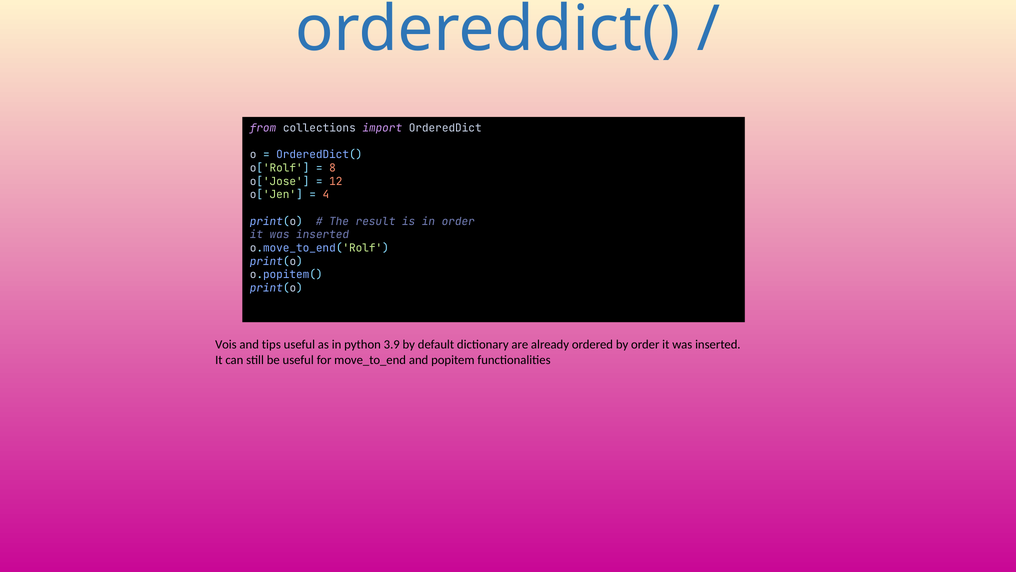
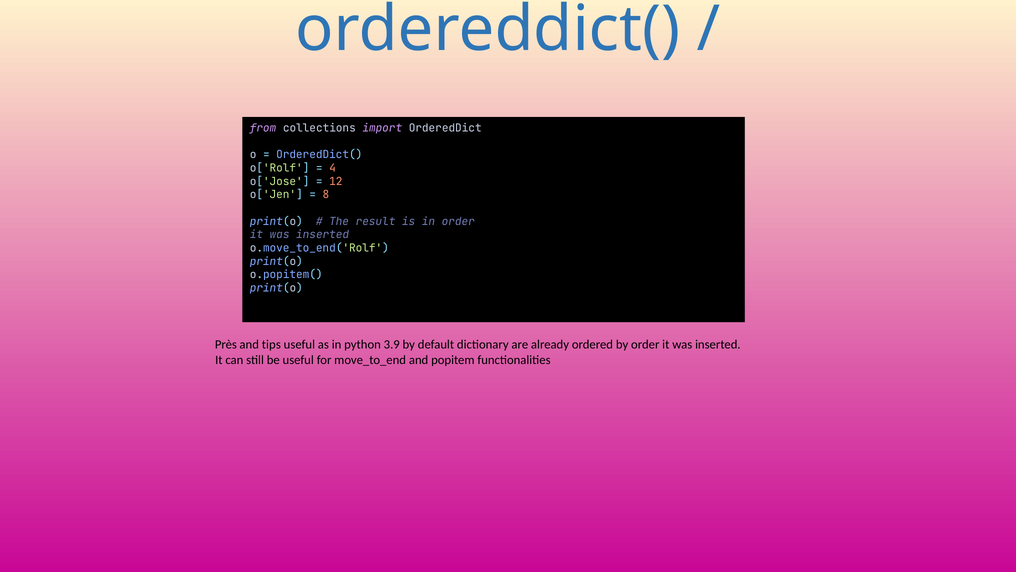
8: 8 -> 4
4: 4 -> 8
Vois: Vois -> Près
